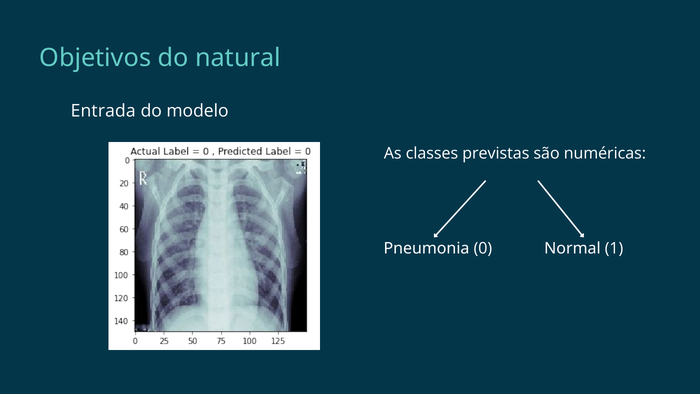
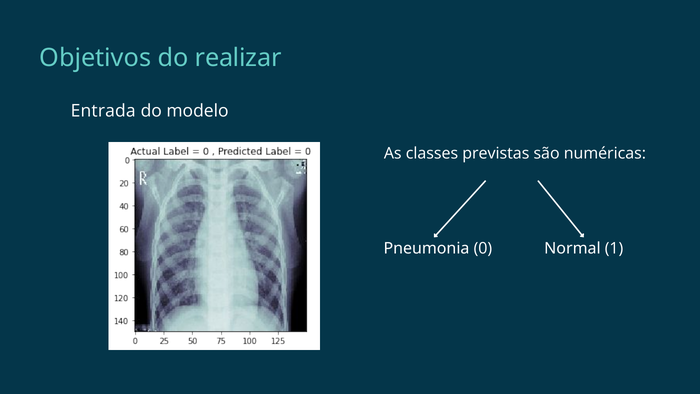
natural: natural -> realizar
